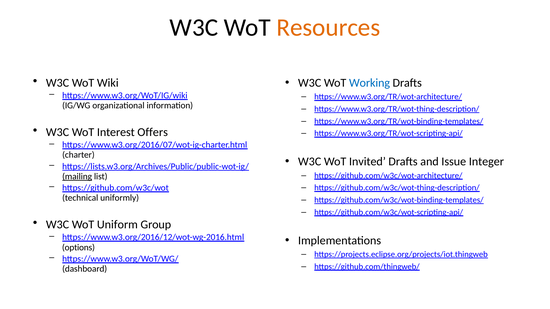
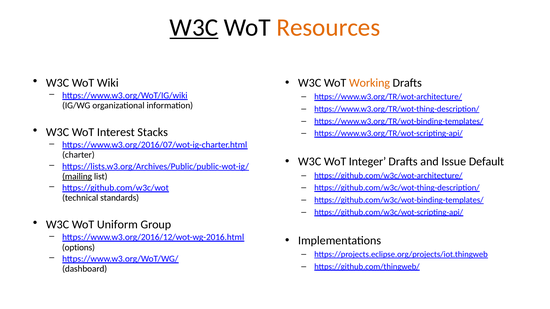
W3C at (194, 28) underline: none -> present
Working colour: blue -> orange
Offers: Offers -> Stacks
Invited: Invited -> Integer
Integer: Integer -> Default
uniformly: uniformly -> standards
